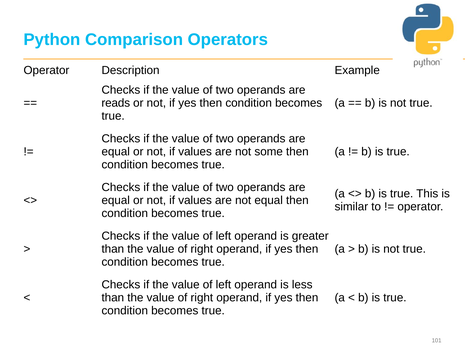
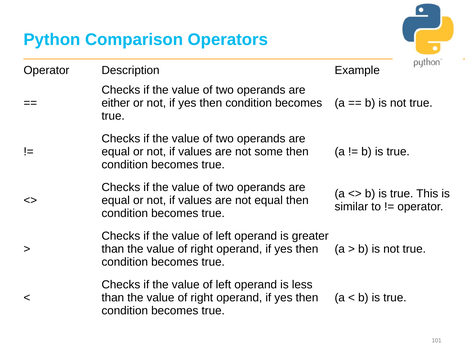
reads: reads -> either
